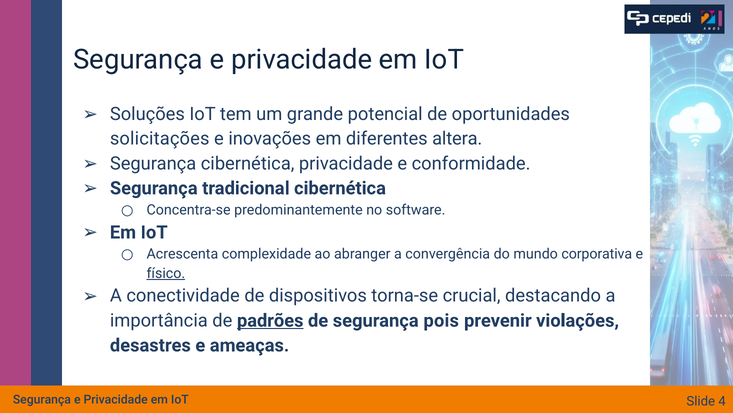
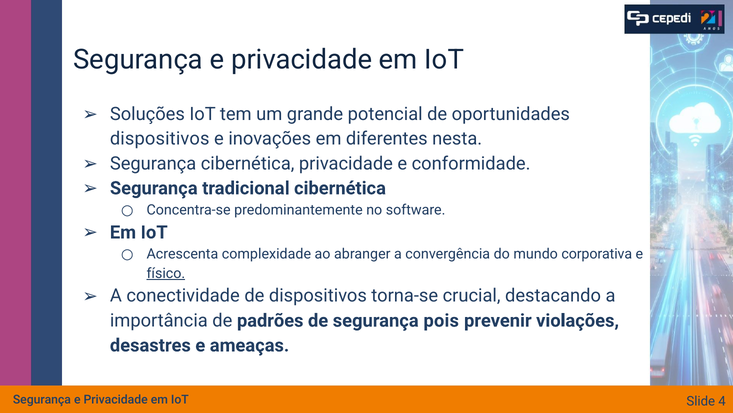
solicitações at (160, 139): solicitações -> dispositivos
altera: altera -> nesta
padrões underline: present -> none
